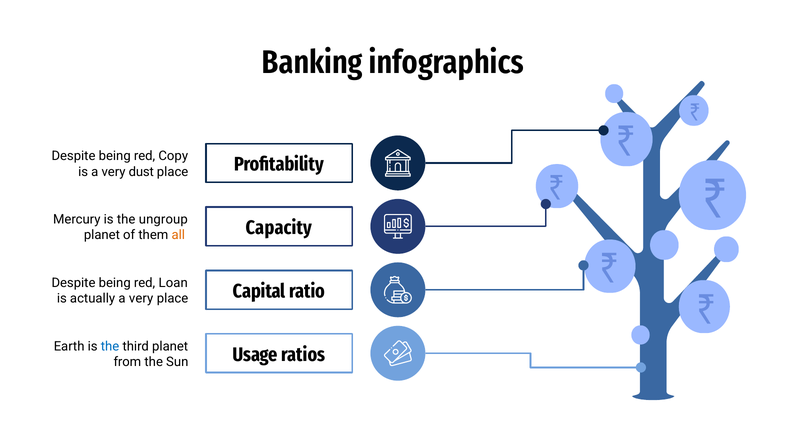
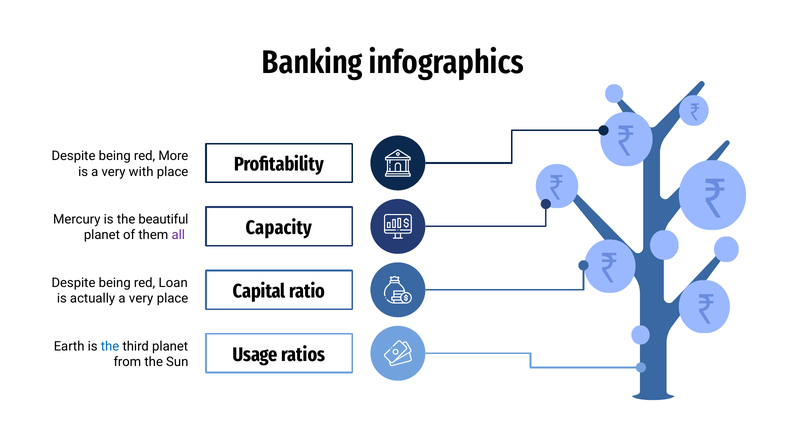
Copy: Copy -> More
dust: dust -> with
ungroup: ungroup -> beautiful
all colour: orange -> purple
